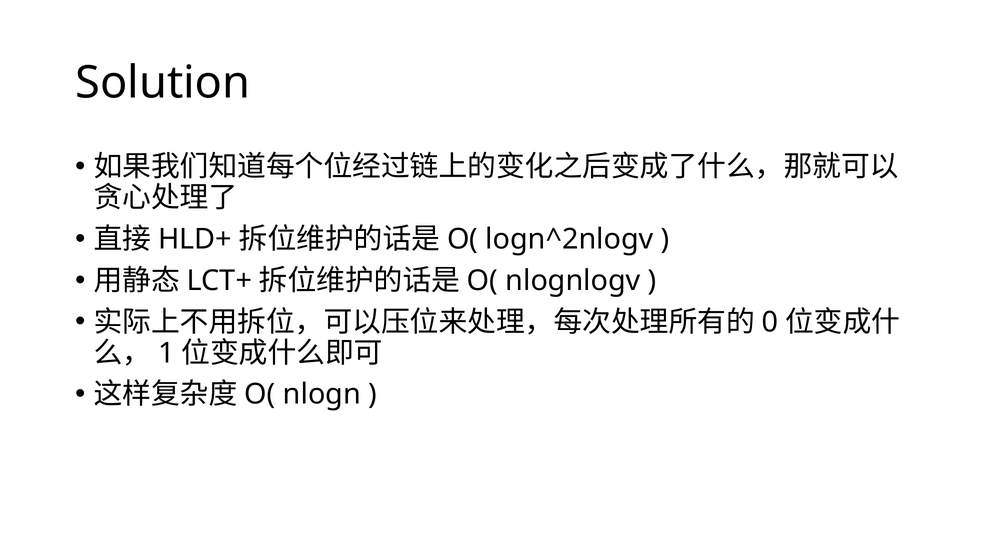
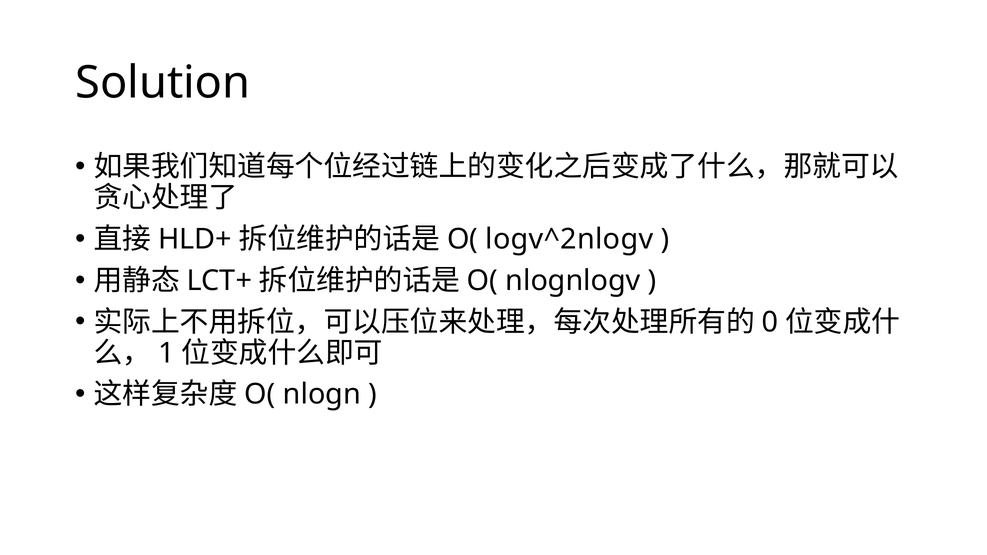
logn^2nlogv: logn^2nlogv -> logv^2nlogv
